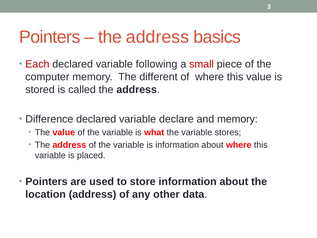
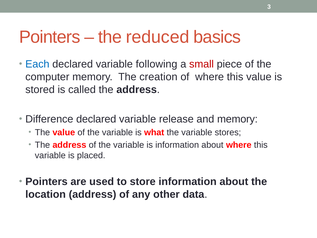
address at (158, 37): address -> reduced
Each colour: red -> blue
different: different -> creation
declare: declare -> release
